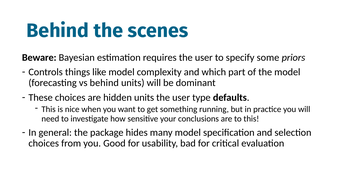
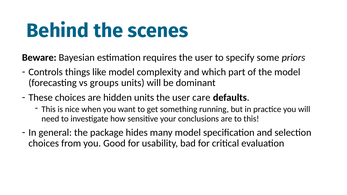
vs behind: behind -> groups
type: type -> care
